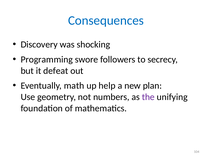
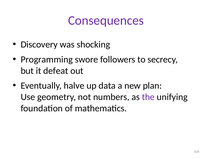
Consequences colour: blue -> purple
math: math -> halve
help: help -> data
